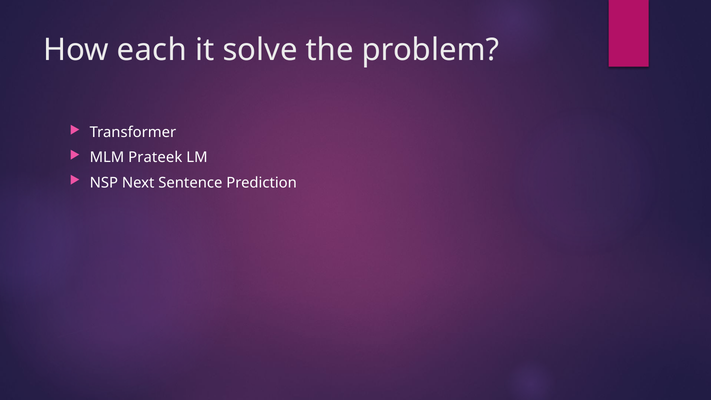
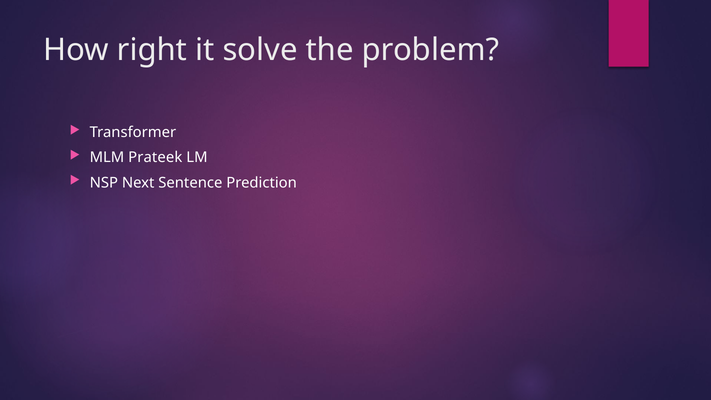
each: each -> right
